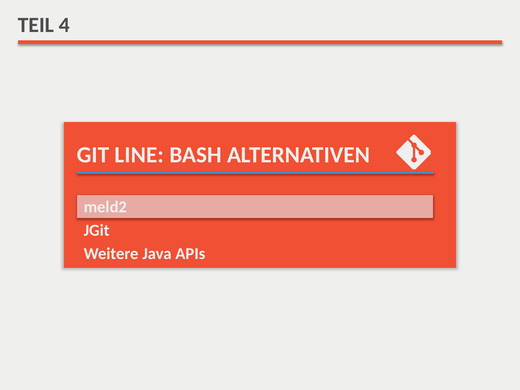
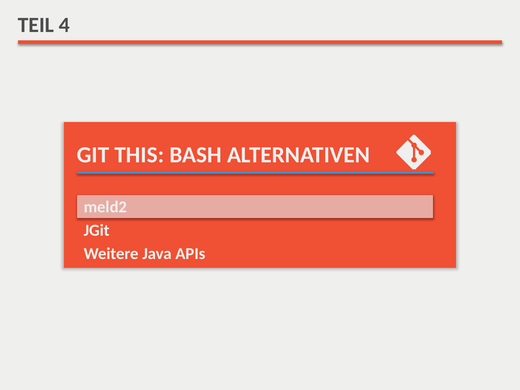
LINE: LINE -> THIS
